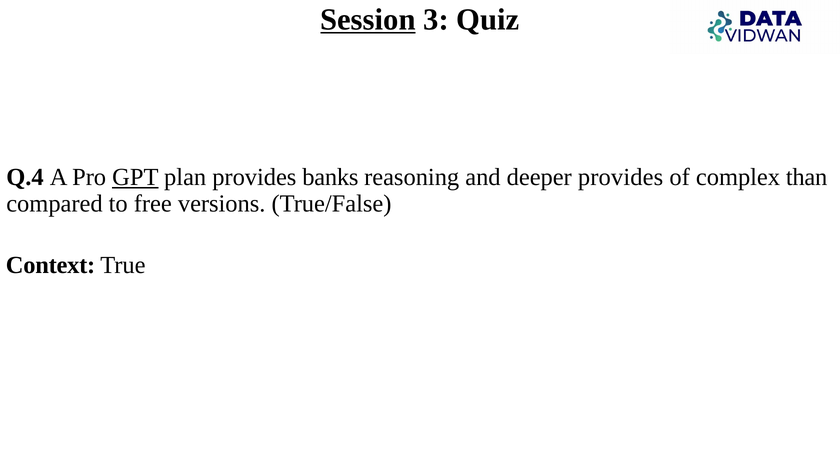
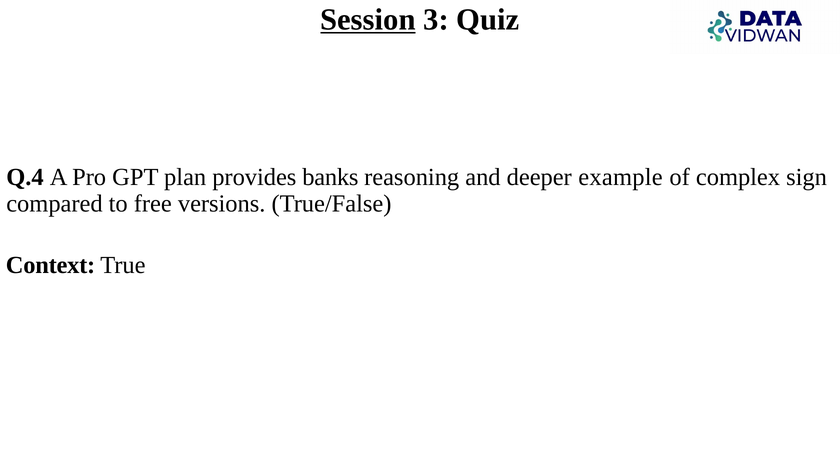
GPT underline: present -> none
deeper provides: provides -> example
than: than -> sign
